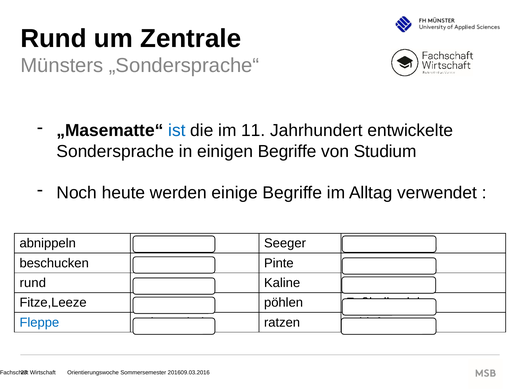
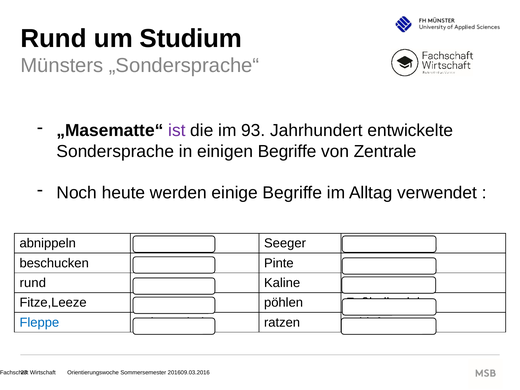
Zentrale: Zentrale -> Studium
ist colour: blue -> purple
11: 11 -> 93
Studium: Studium -> Zentrale
